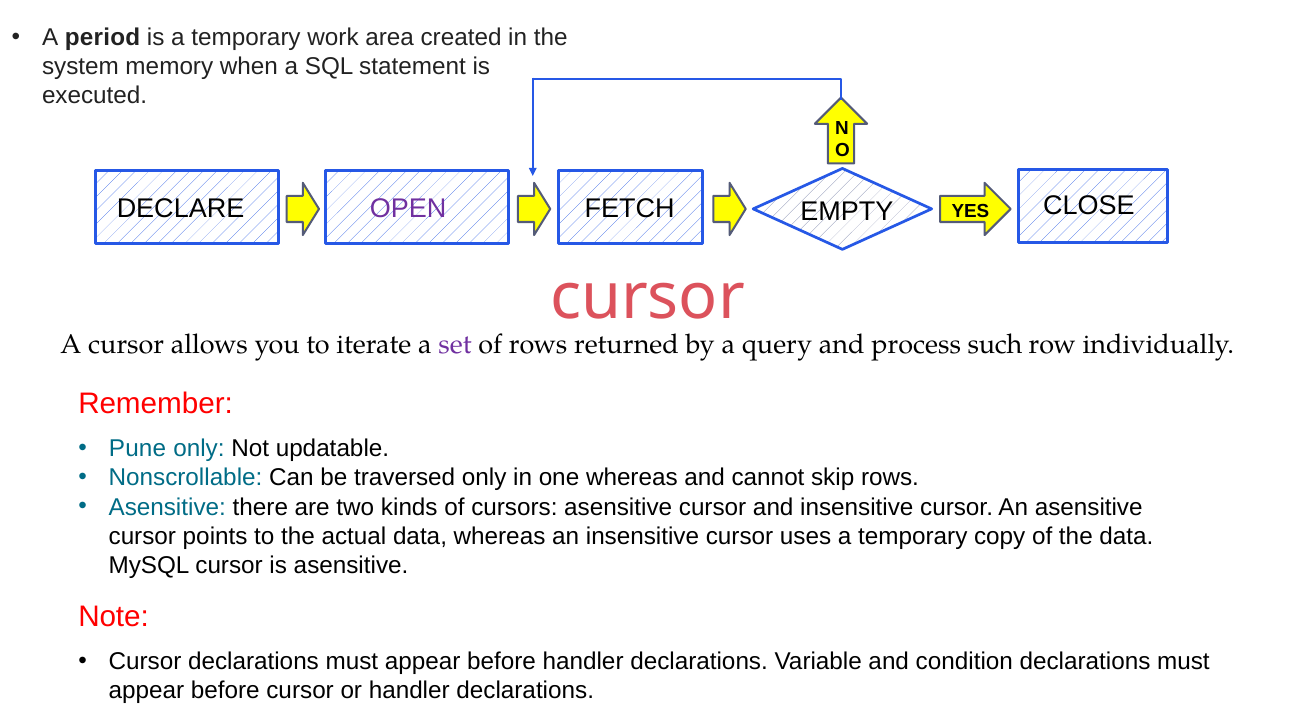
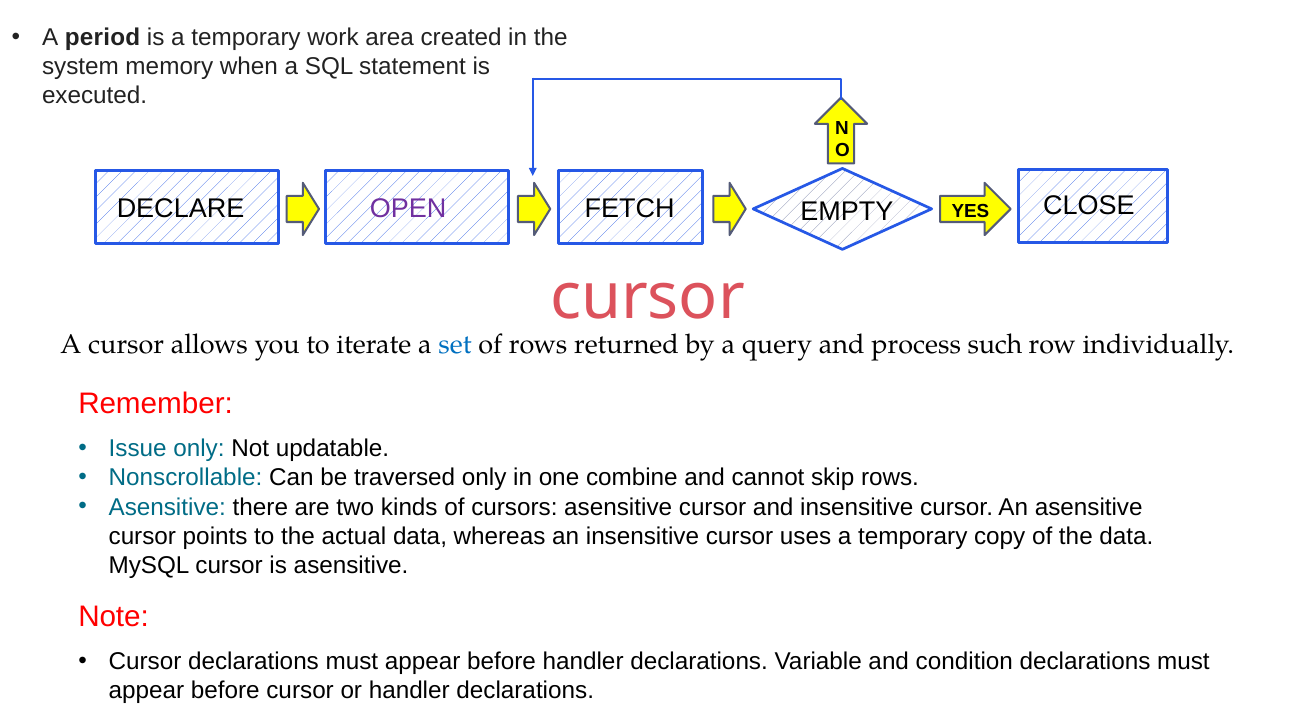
set colour: purple -> blue
Pune: Pune -> Issue
one whereas: whereas -> combine
